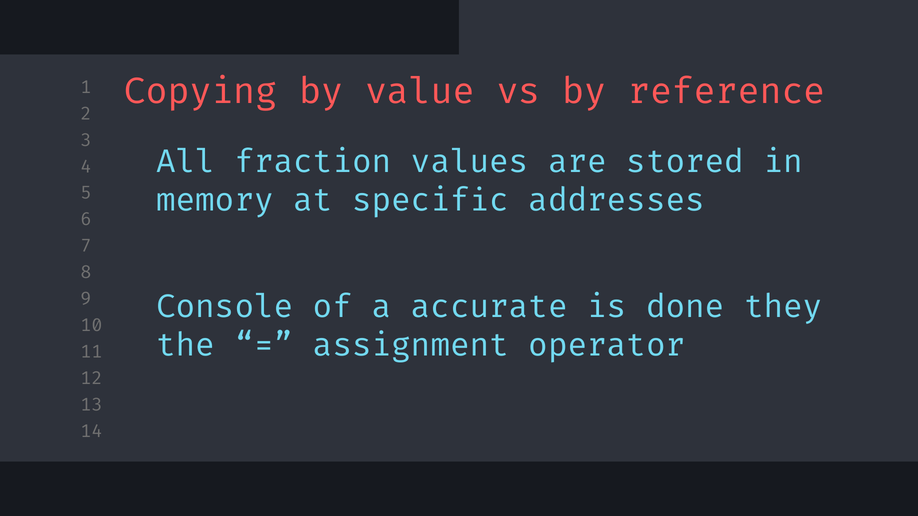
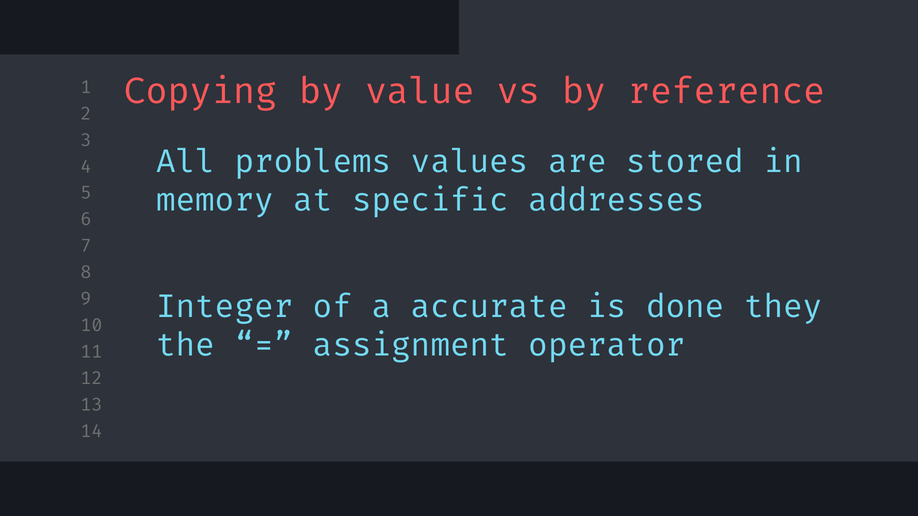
fraction: fraction -> problems
Console: Console -> Integer
